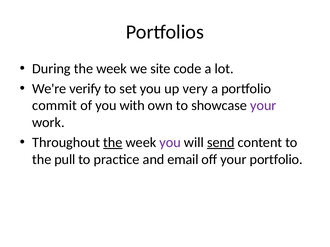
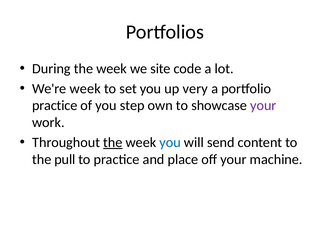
We're verify: verify -> week
commit at (55, 106): commit -> practice
with: with -> step
you at (170, 143) colour: purple -> blue
send underline: present -> none
email: email -> place
your portfolio: portfolio -> machine
